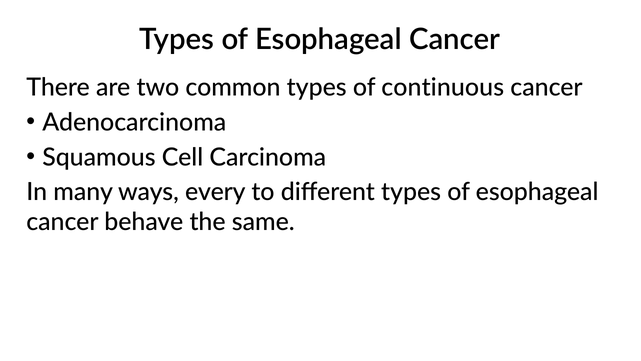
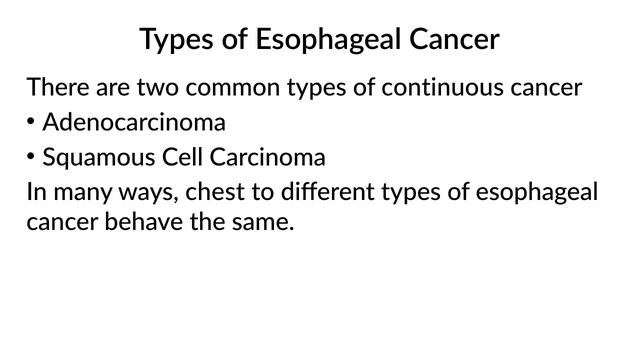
every: every -> chest
